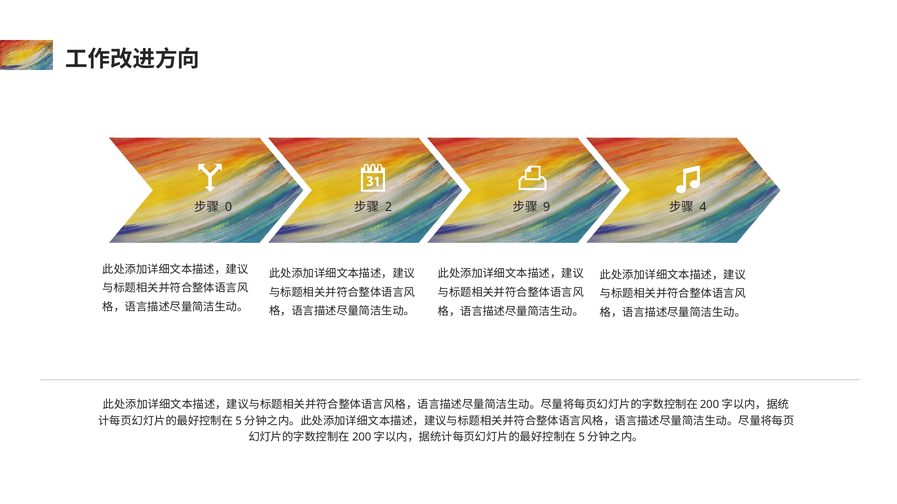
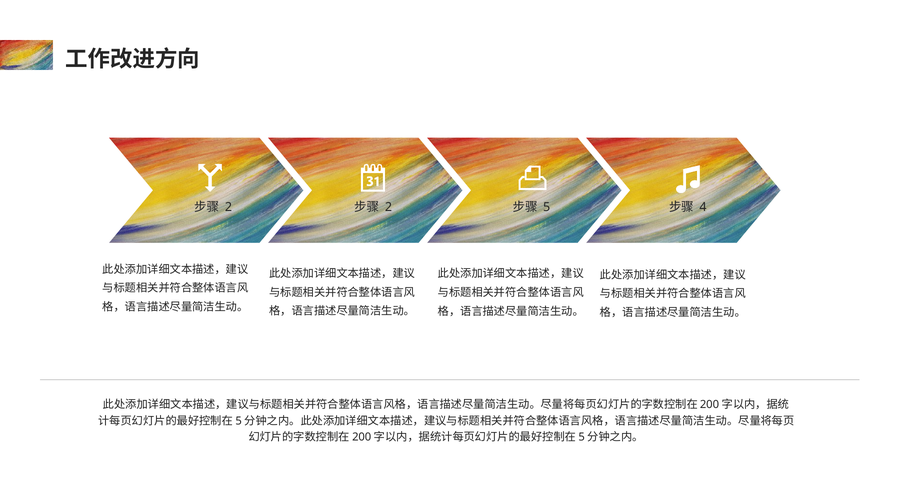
0 at (228, 207): 0 -> 2
9: 9 -> 5
